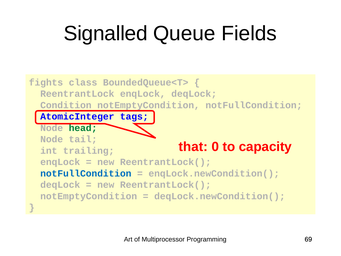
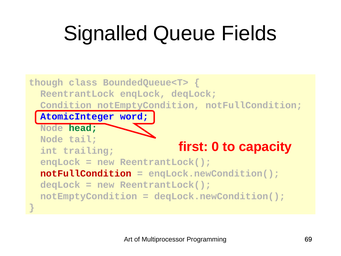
fights: fights -> though
tags: tags -> word
that: that -> first
notFullCondition at (86, 173) colour: blue -> red
